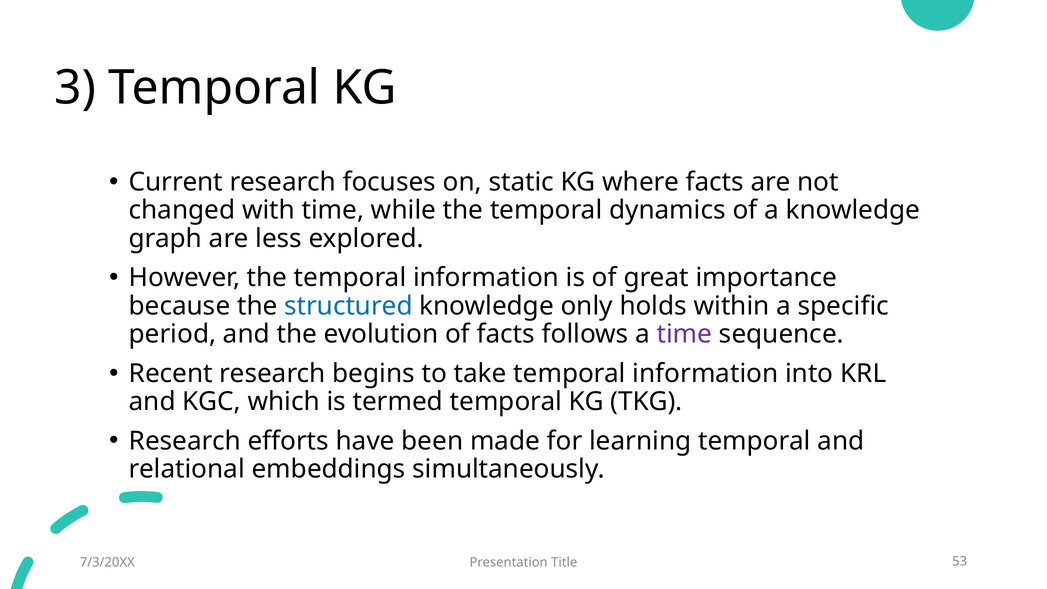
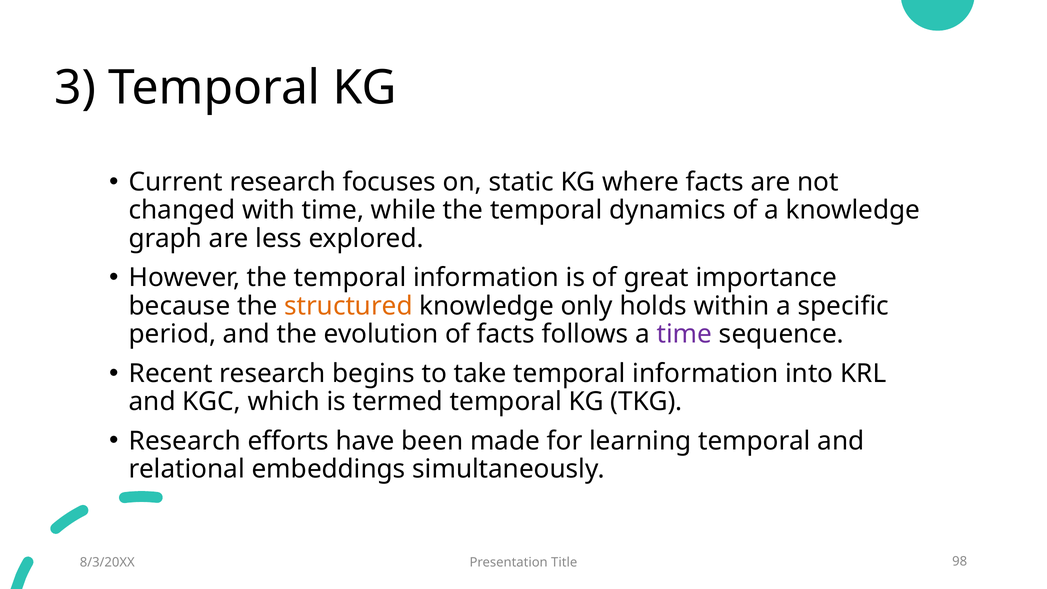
structured colour: blue -> orange
7/3/20XX: 7/3/20XX -> 8/3/20XX
53: 53 -> 98
